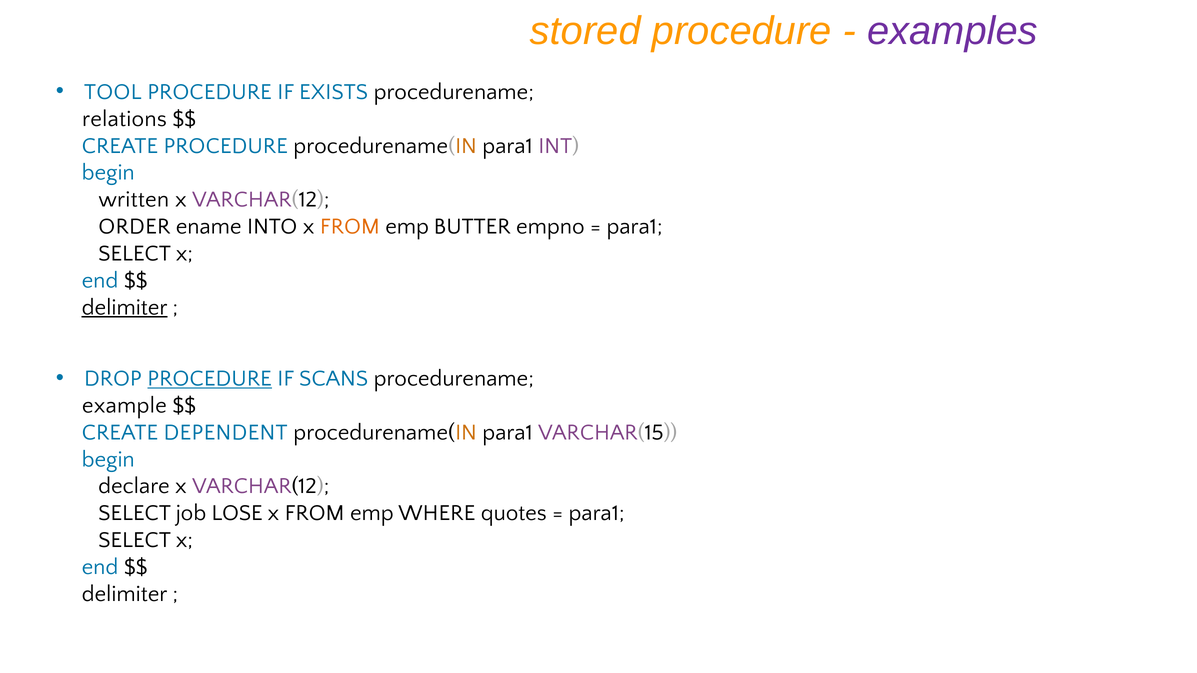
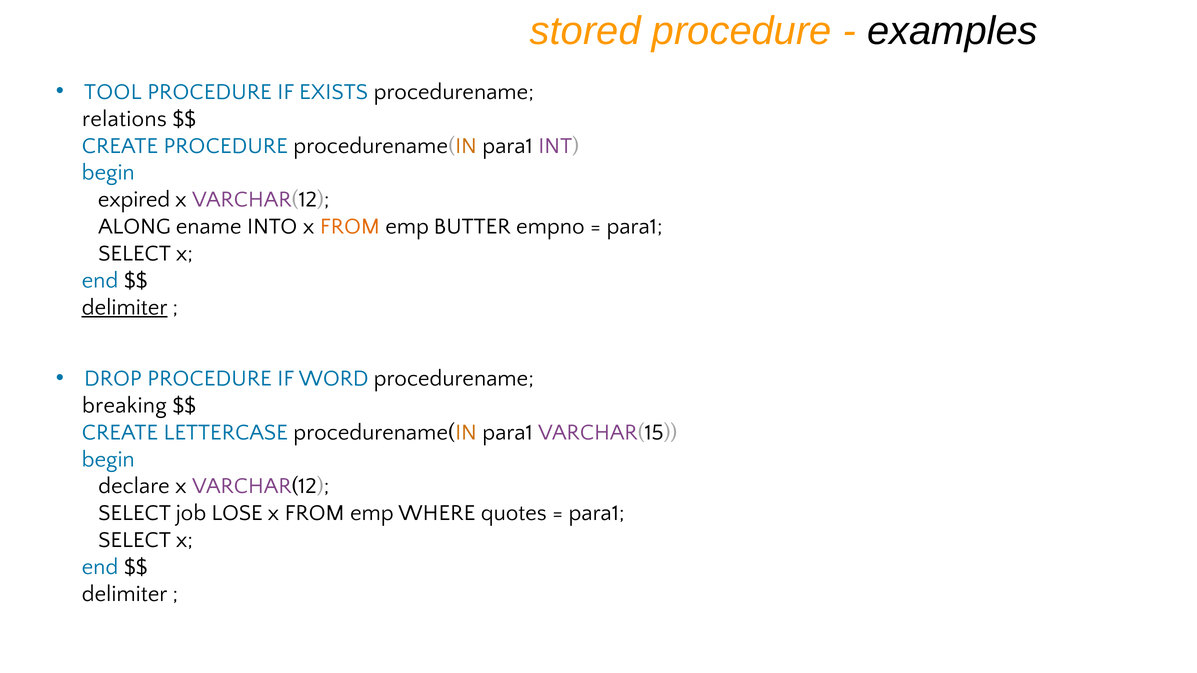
examples colour: purple -> black
written: written -> expired
ORDER: ORDER -> ALONG
PROCEDURE at (210, 379) underline: present -> none
SCANS: SCANS -> WORD
example: example -> breaking
DEPENDENT: DEPENDENT -> LETTERCASE
